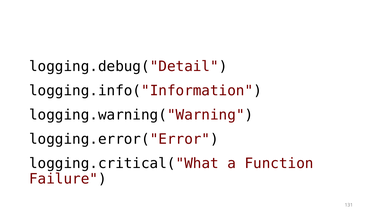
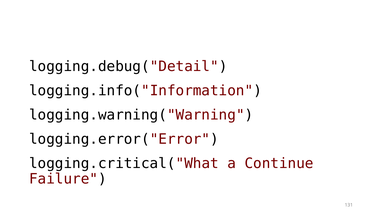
Function: Function -> Continue
